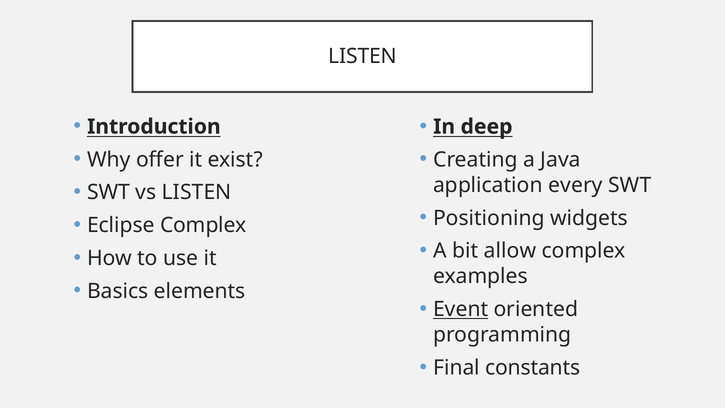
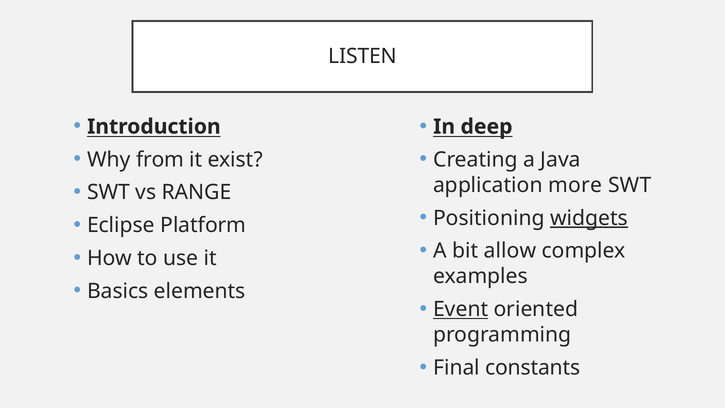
offer: offer -> from
every: every -> more
vs LISTEN: LISTEN -> RANGE
widgets underline: none -> present
Eclipse Complex: Complex -> Platform
